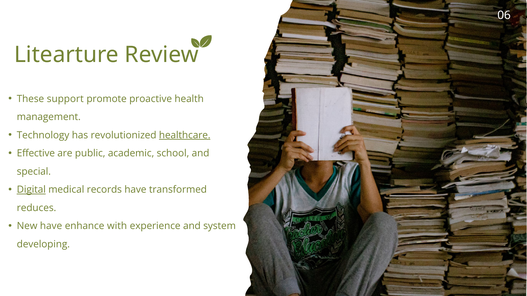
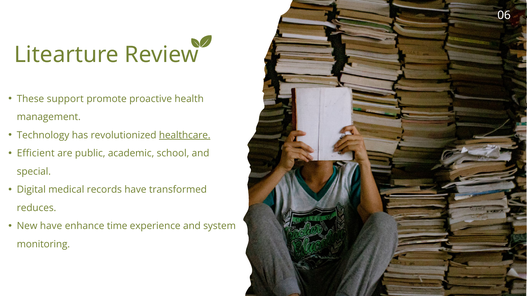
Effective: Effective -> Efficient
Digital underline: present -> none
with: with -> time
developing: developing -> monitoring
